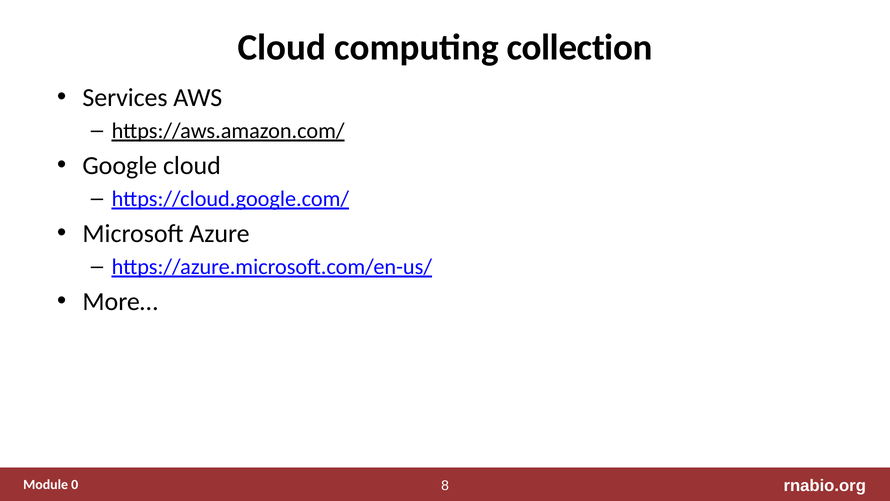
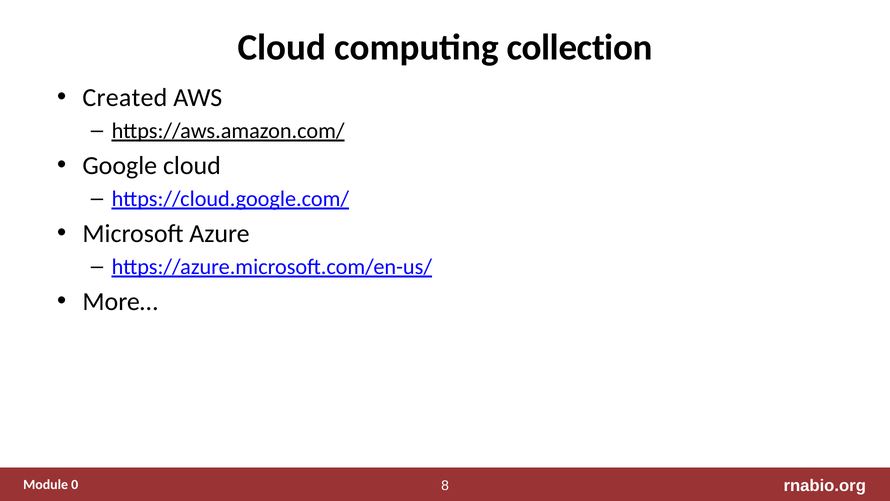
Services: Services -> Created
